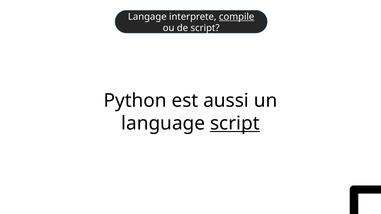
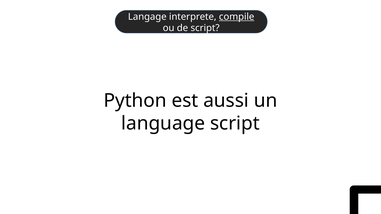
script at (235, 124) underline: present -> none
